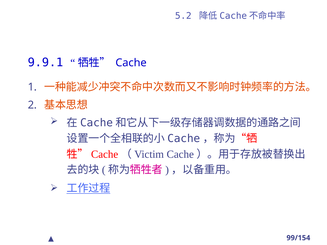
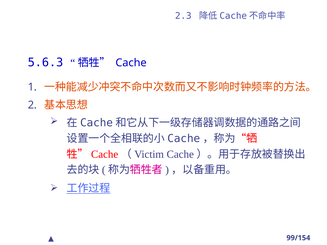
5.2: 5.2 -> 2.3
9.9.1: 9.9.1 -> 5.6.3
